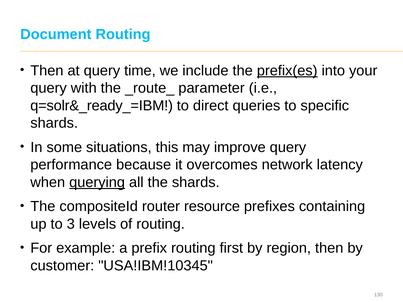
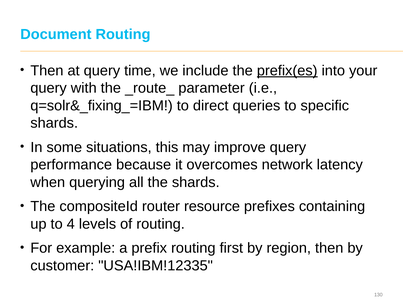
q=solr&_ready_=IBM: q=solr&_ready_=IBM -> q=solr&_fixing_=IBM
querying underline: present -> none
3: 3 -> 4
USA!IBM!10345: USA!IBM!10345 -> USA!IBM!12335
